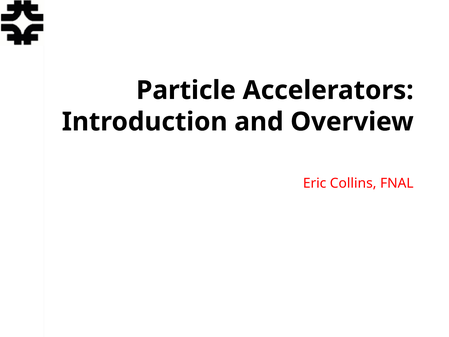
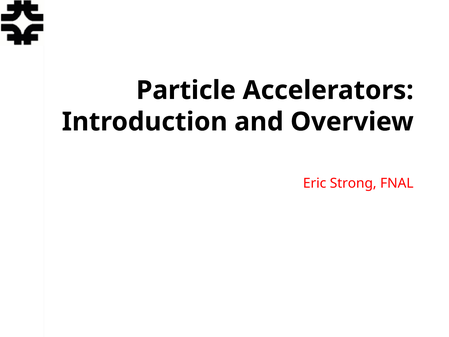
Collins: Collins -> Strong
